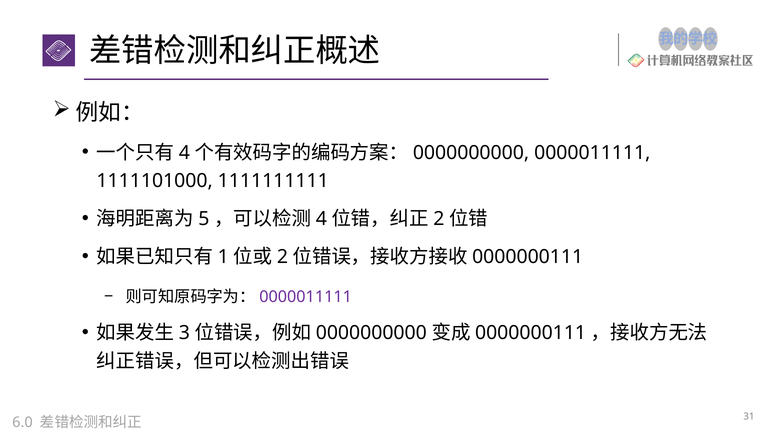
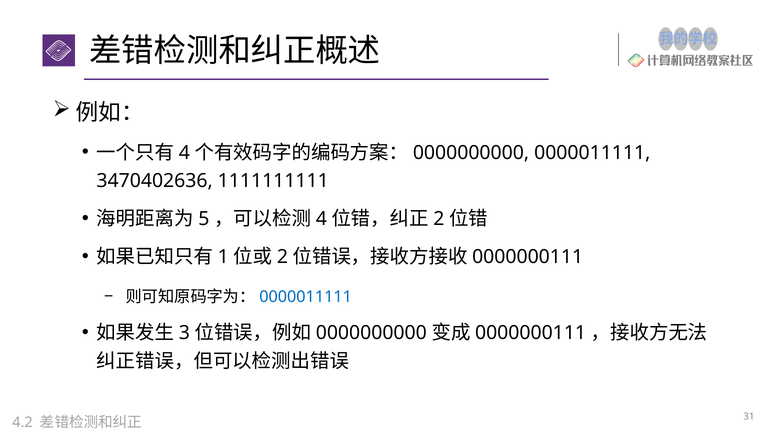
1111101000: 1111101000 -> 3470402636
0000011111 at (306, 297) colour: purple -> blue
6.0: 6.0 -> 4.2
